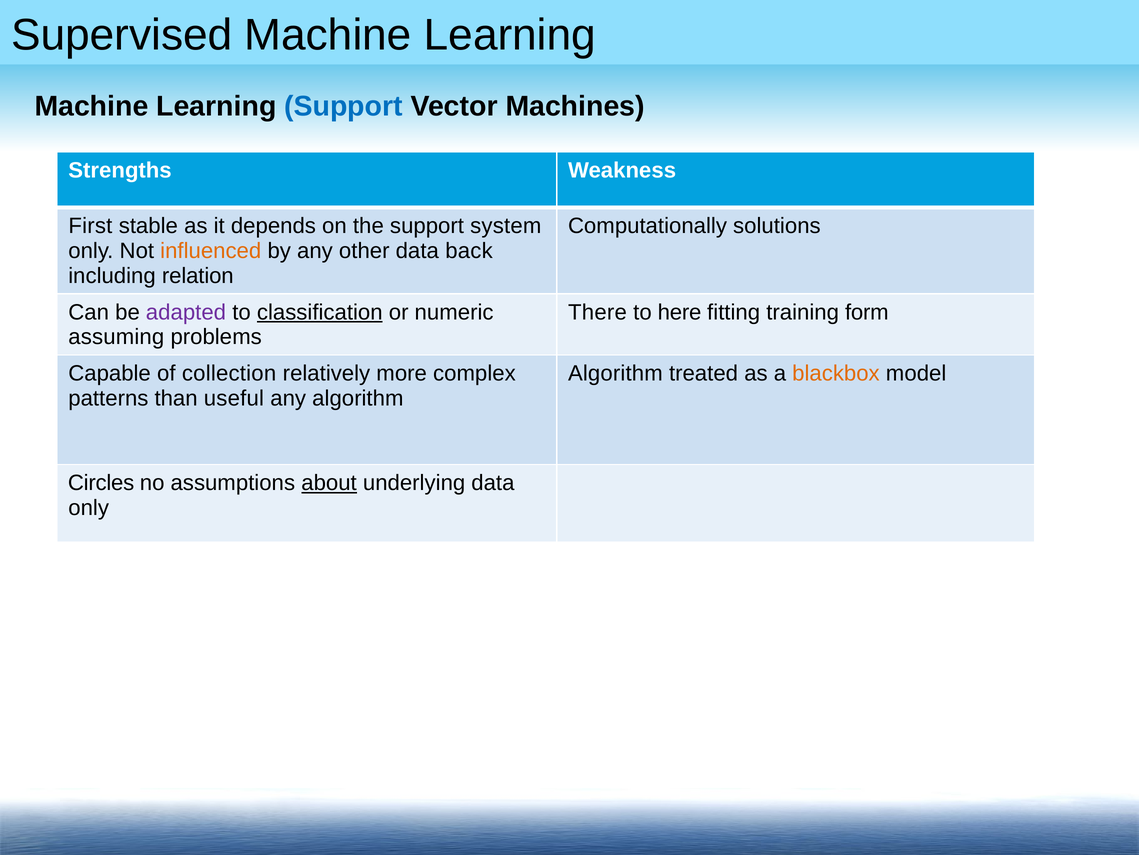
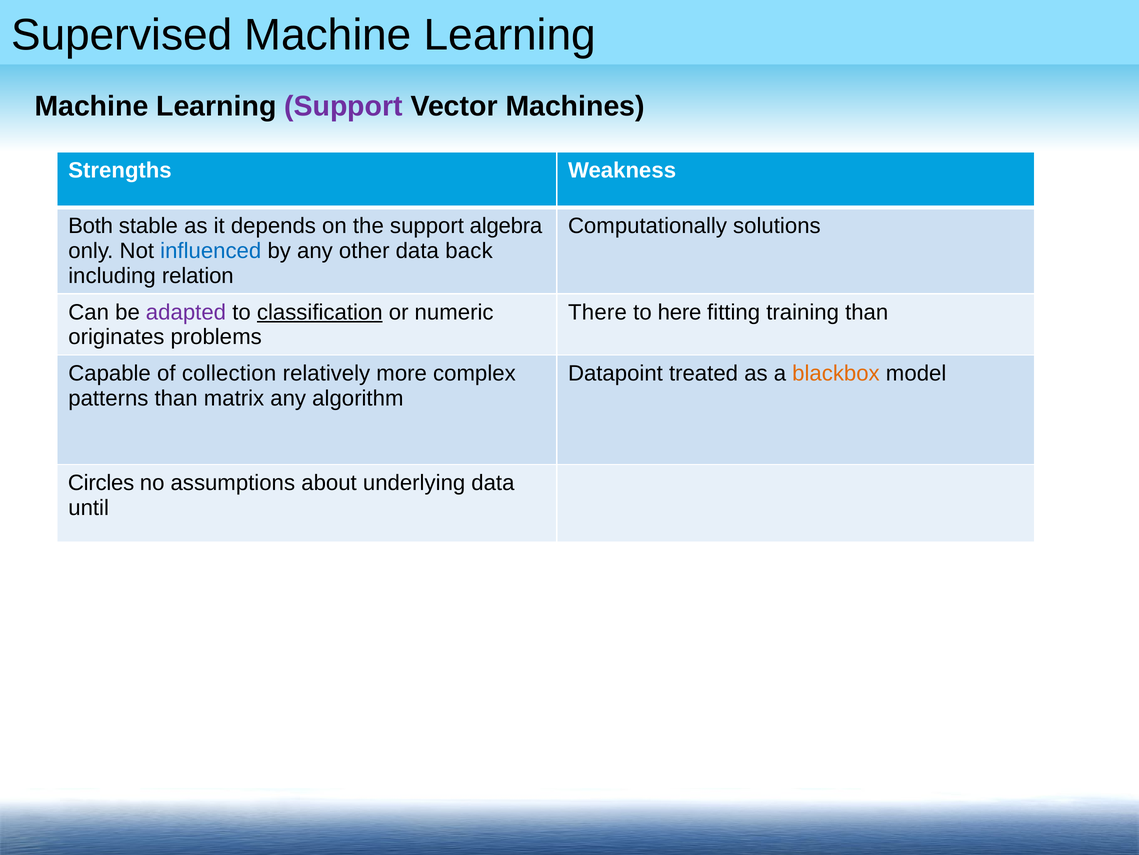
Support at (344, 106) colour: blue -> purple
First: First -> Both
system: system -> algebra
influenced colour: orange -> blue
training form: form -> than
assuming: assuming -> originates
Algorithm at (615, 373): Algorithm -> Datapoint
useful: useful -> matrix
about underline: present -> none
only at (89, 508): only -> until
